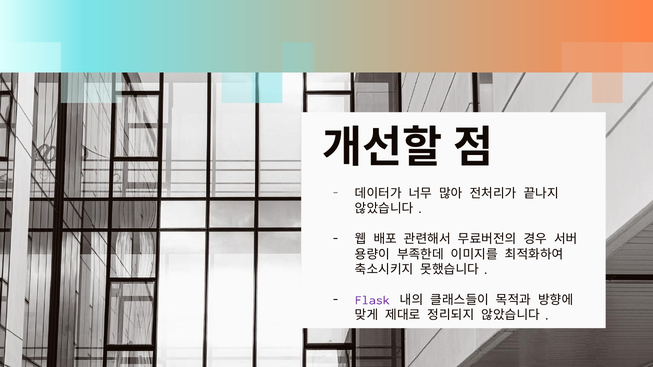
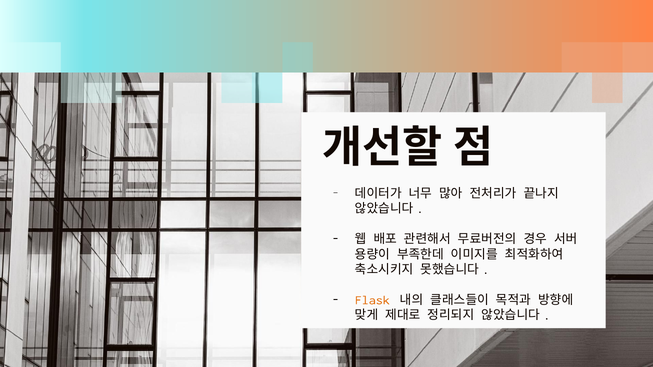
Flask colour: purple -> orange
